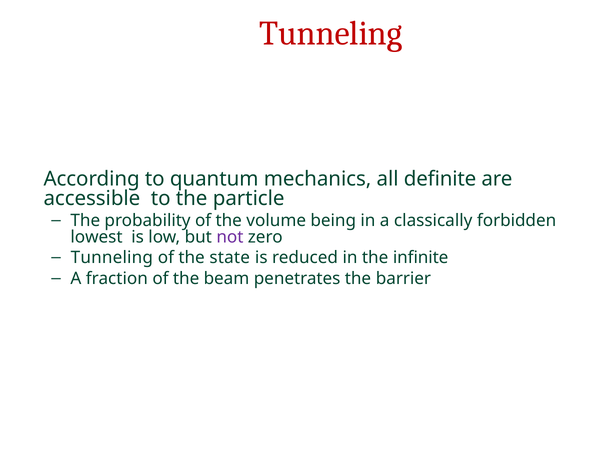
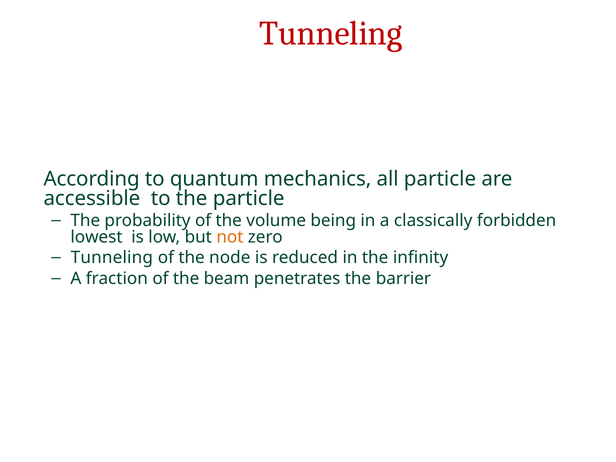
all definite: definite -> particle
not colour: purple -> orange
state: state -> node
infinite: infinite -> infinity
